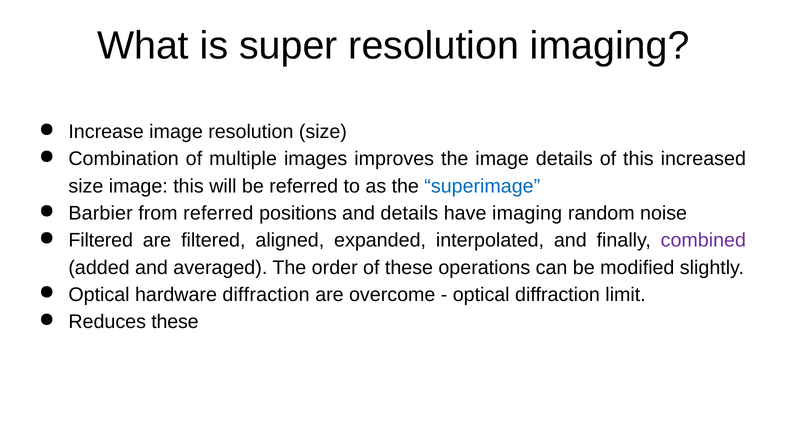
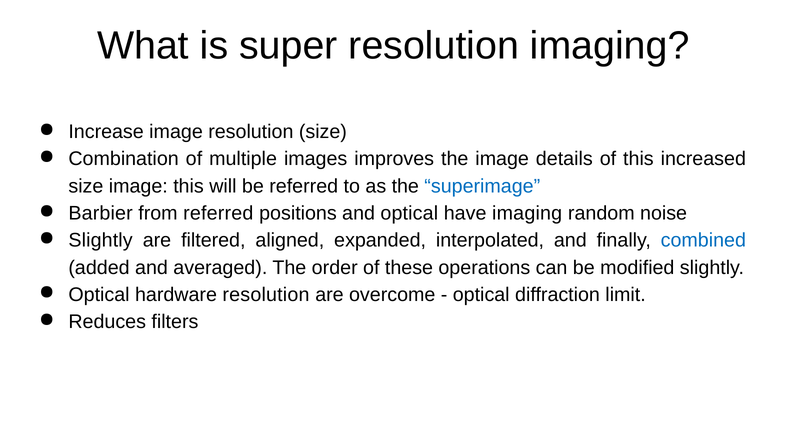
and details: details -> optical
Filtered at (101, 240): Filtered -> Slightly
combined colour: purple -> blue
hardware diffraction: diffraction -> resolution
Reduces these: these -> filters
